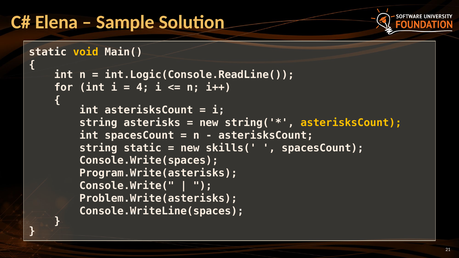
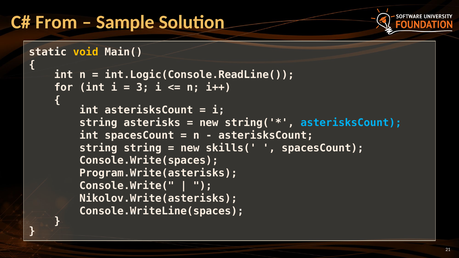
Elena: Elena -> From
4: 4 -> 3
asterisksCount at (351, 123) colour: yellow -> light blue
string static: static -> string
Problem.Write(asterisks: Problem.Write(asterisks -> Nikolov.Write(asterisks
